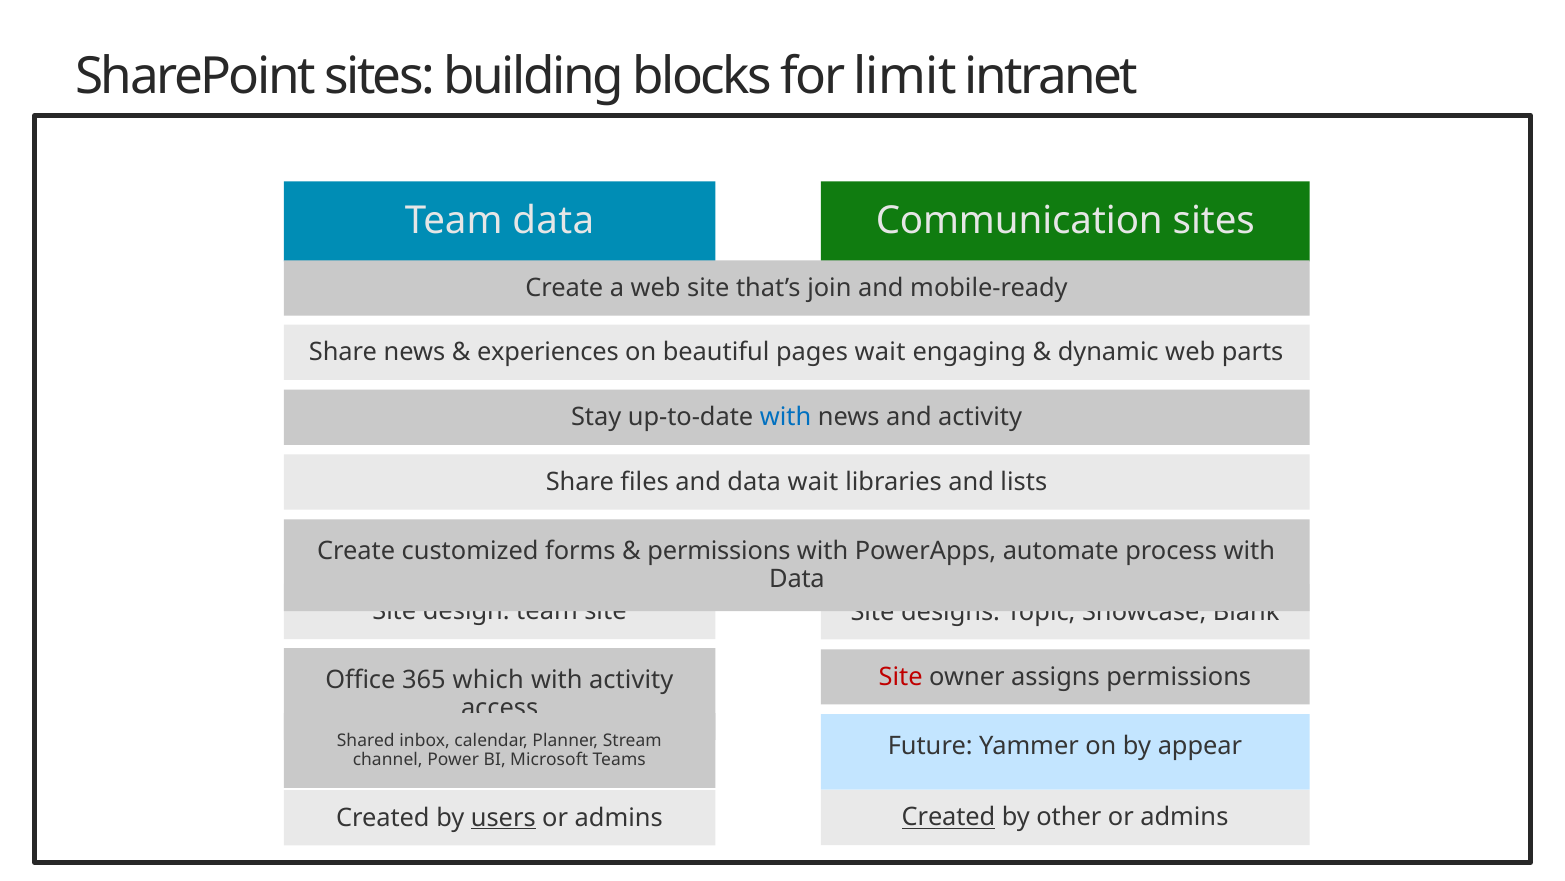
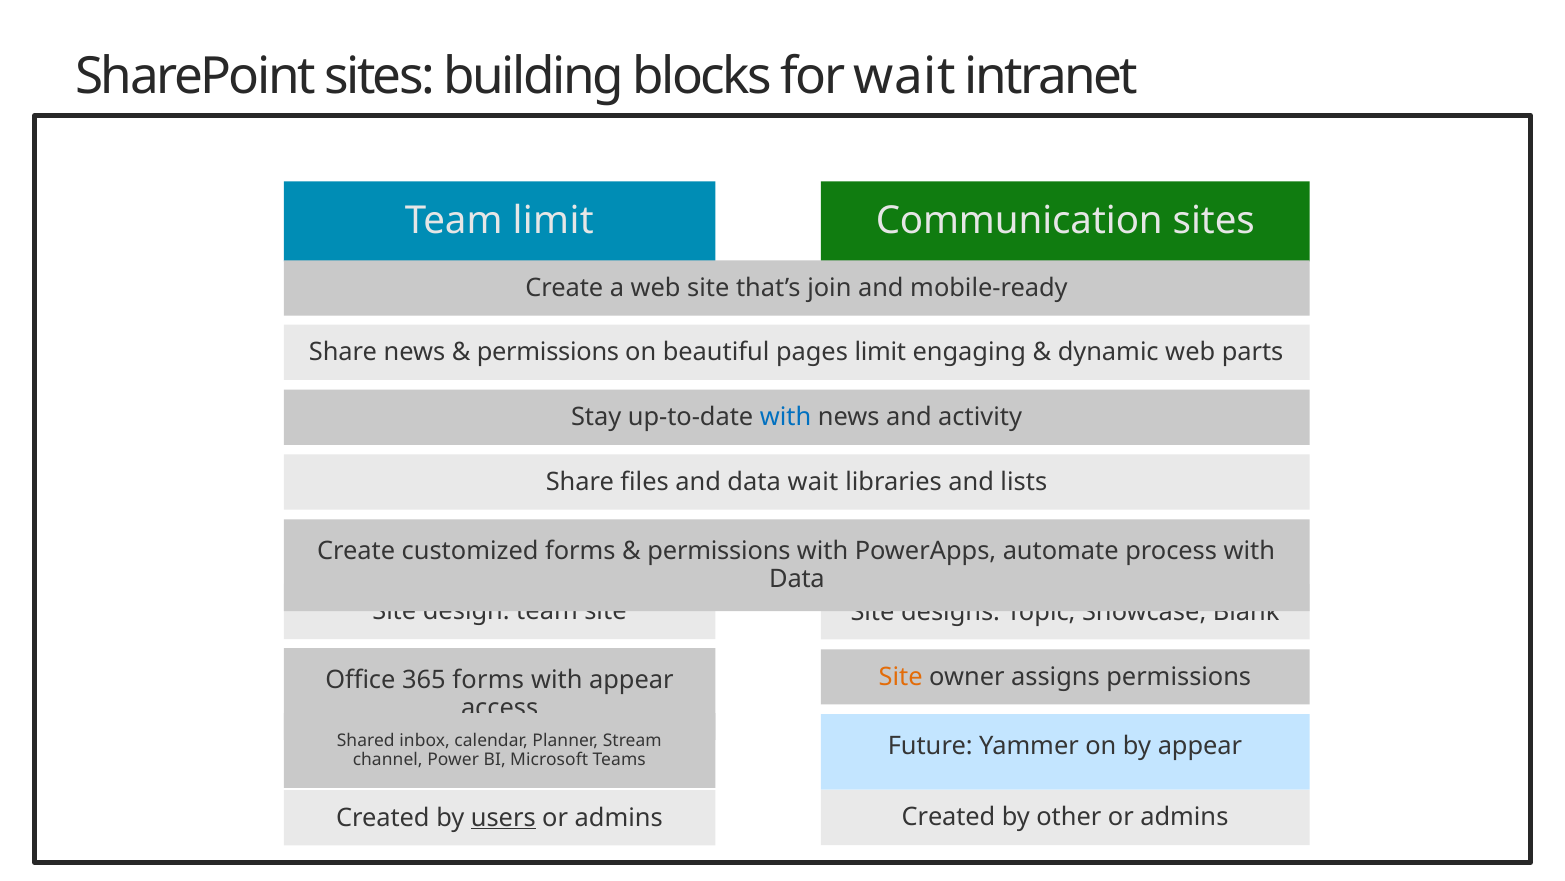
for limit: limit -> wait
Team data: data -> limit
experiences at (548, 352): experiences -> permissions
pages wait: wait -> limit
Site at (901, 676) colour: red -> orange
365 which: which -> forms
with activity: activity -> appear
Created at (948, 817) underline: present -> none
